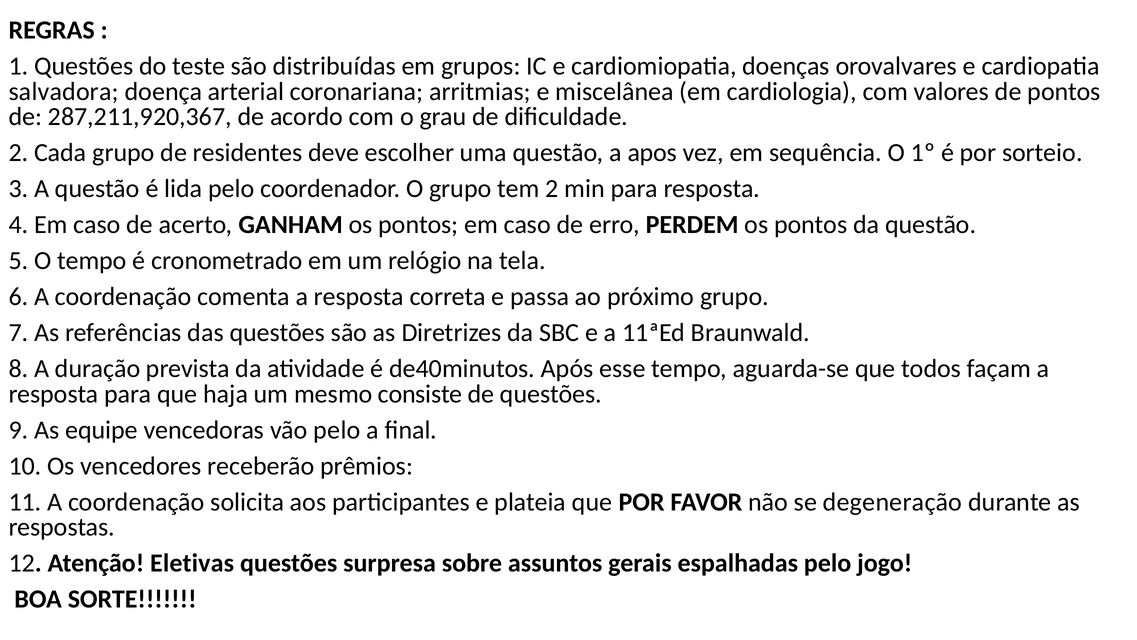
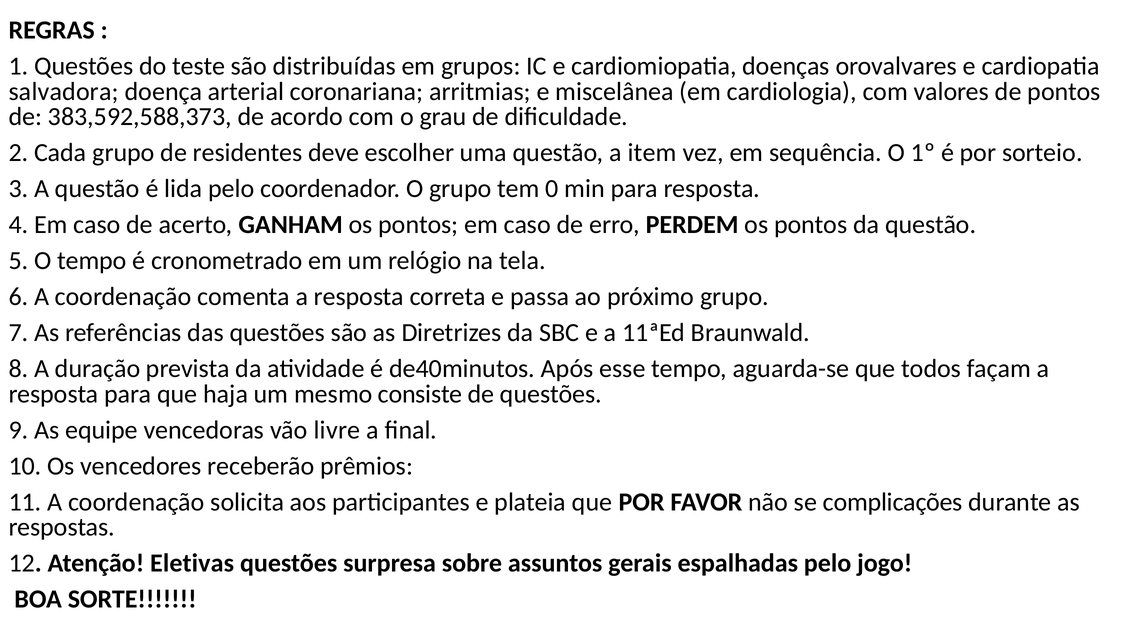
287,211,920,367: 287,211,920,367 -> 383,592,588,373
apos: apos -> item
tem 2: 2 -> 0
vão pelo: pelo -> livre
degeneração: degeneração -> complicações
